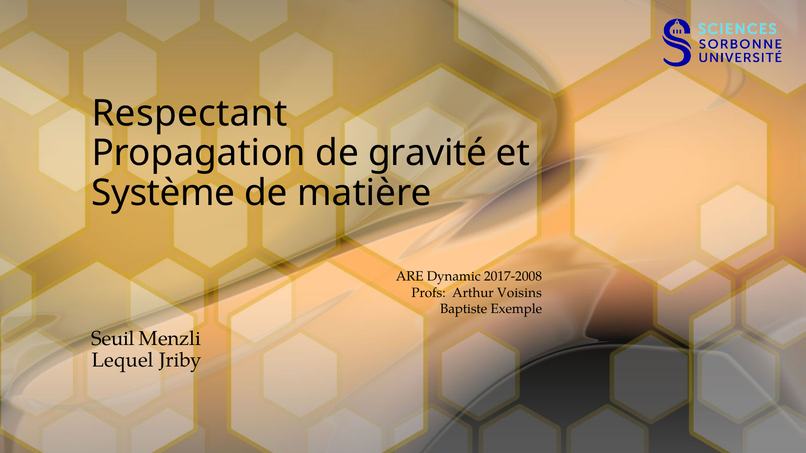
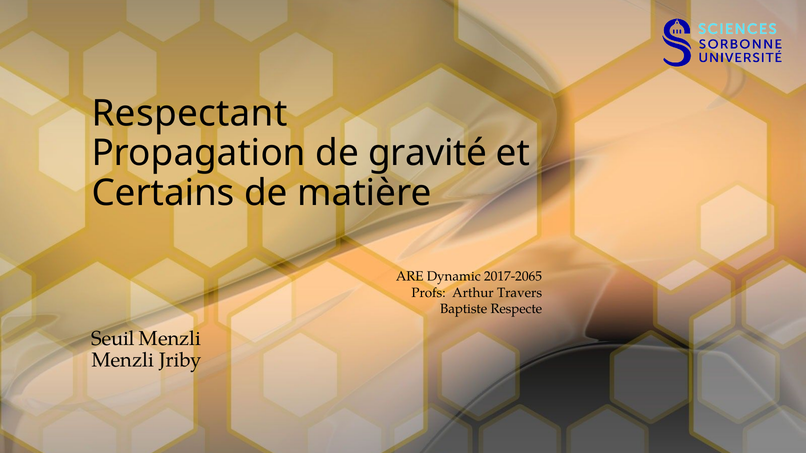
Système: Système -> Certains
2017-2008: 2017-2008 -> 2017-2065
Voisins: Voisins -> Travers
Exemple: Exemple -> Respecte
Lequel at (123, 361): Lequel -> Menzli
